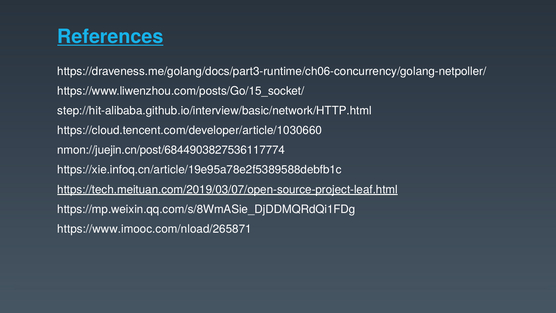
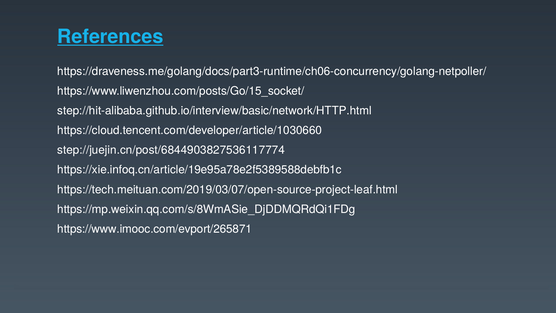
nmon://juejin.cn/post/6844903827536117774: nmon://juejin.cn/post/6844903827536117774 -> step://juejin.cn/post/6844903827536117774
https://tech.meituan.com/2019/03/07/open-source-project-leaf.html underline: present -> none
https://www.imooc.com/nload/265871: https://www.imooc.com/nload/265871 -> https://www.imooc.com/evport/265871
